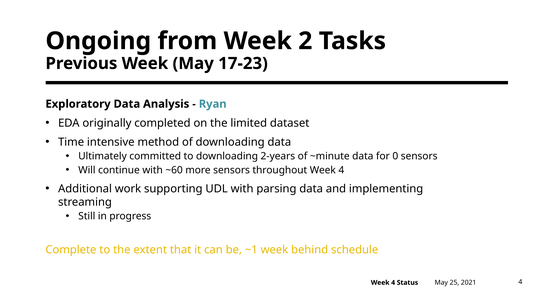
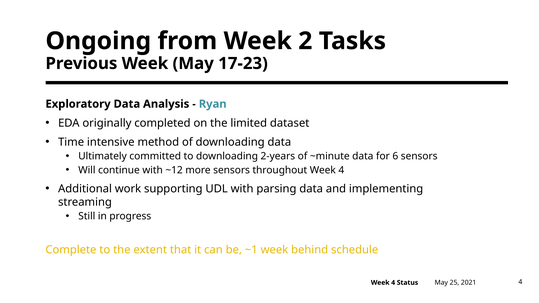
0: 0 -> 6
~60: ~60 -> ~12
